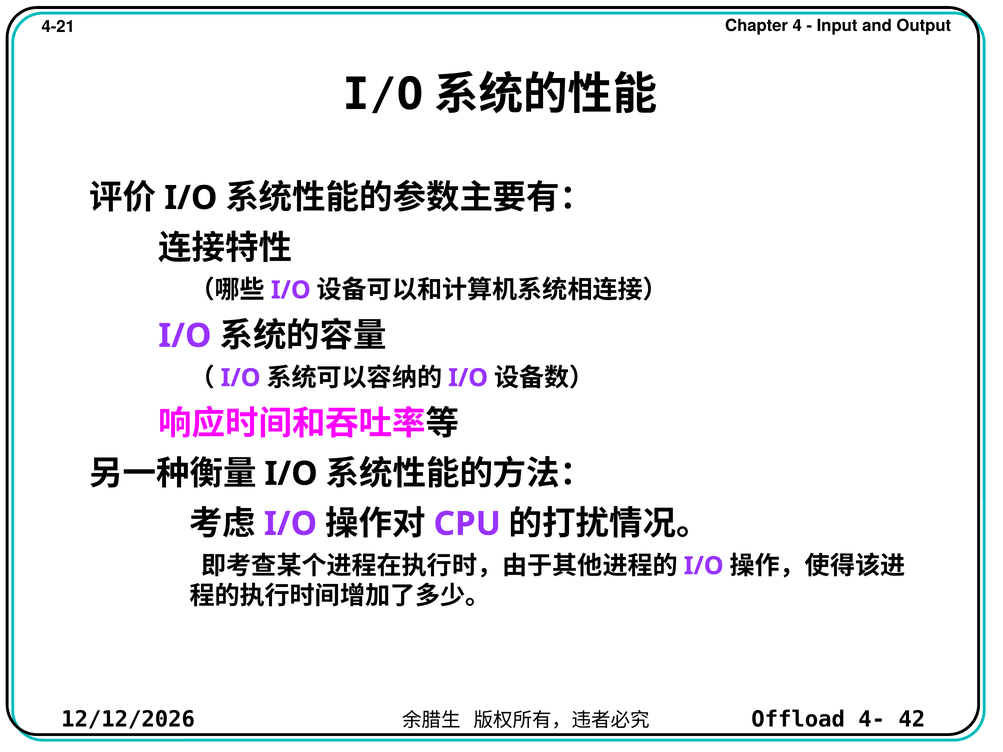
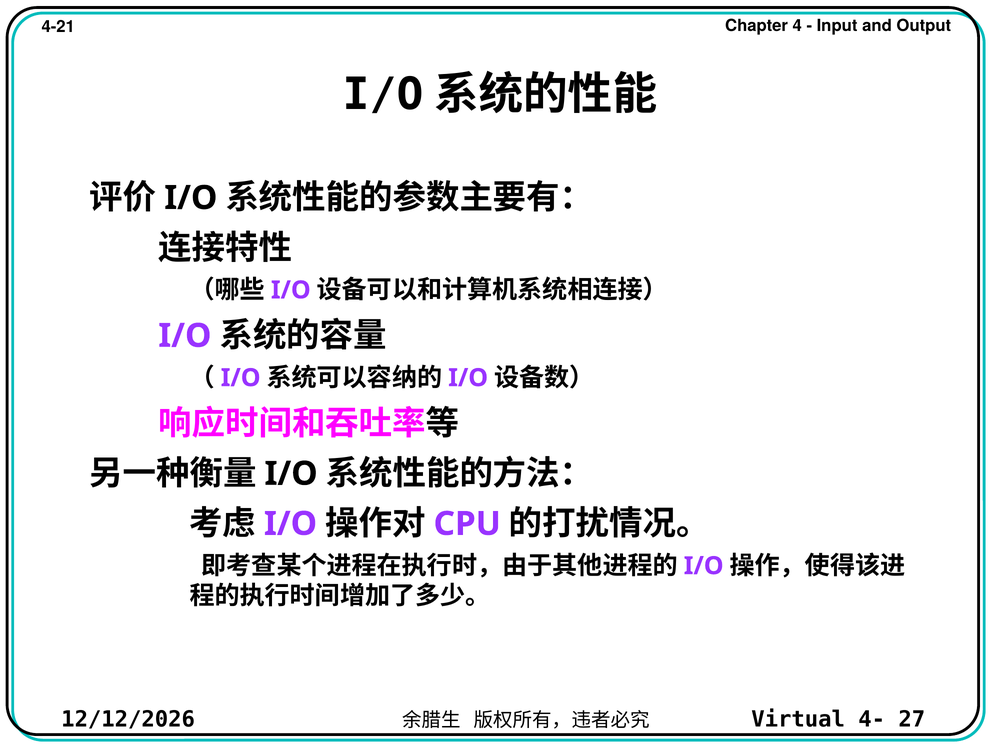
Offload: Offload -> Virtual
42: 42 -> 27
